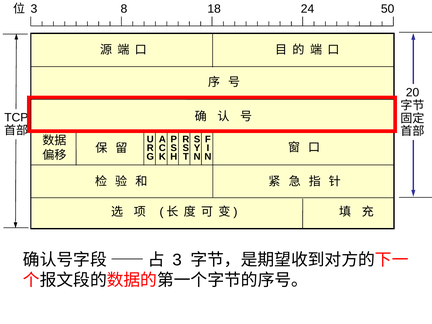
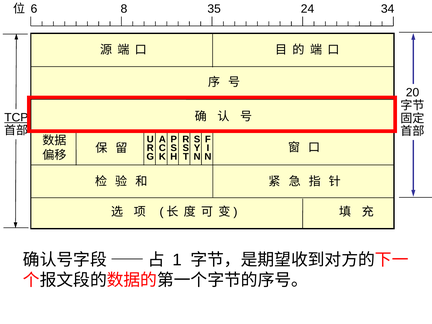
3 at (34, 9): 3 -> 6
18: 18 -> 35
50: 50 -> 34
TCP underline: none -> present
3 at (177, 260): 3 -> 1
